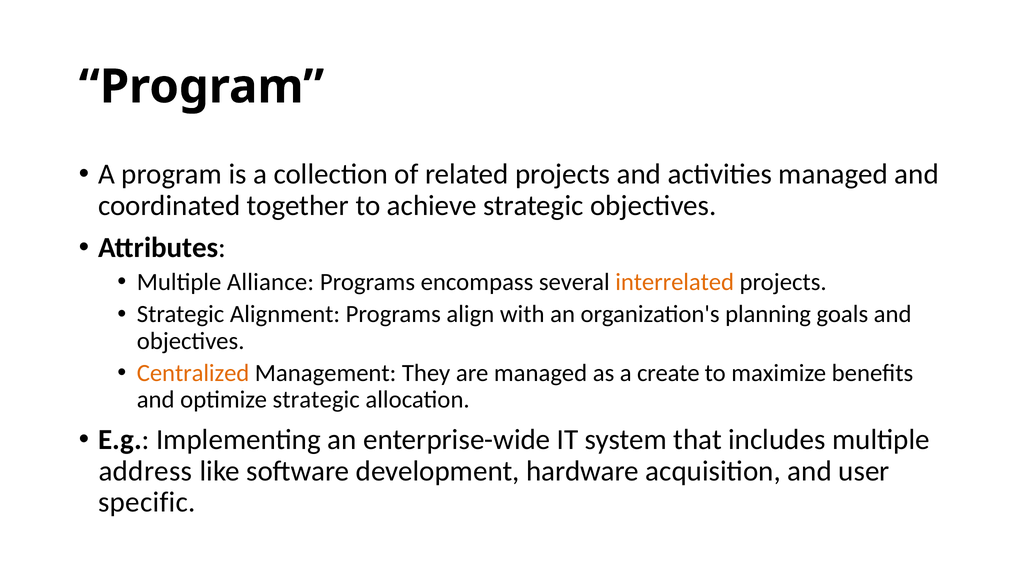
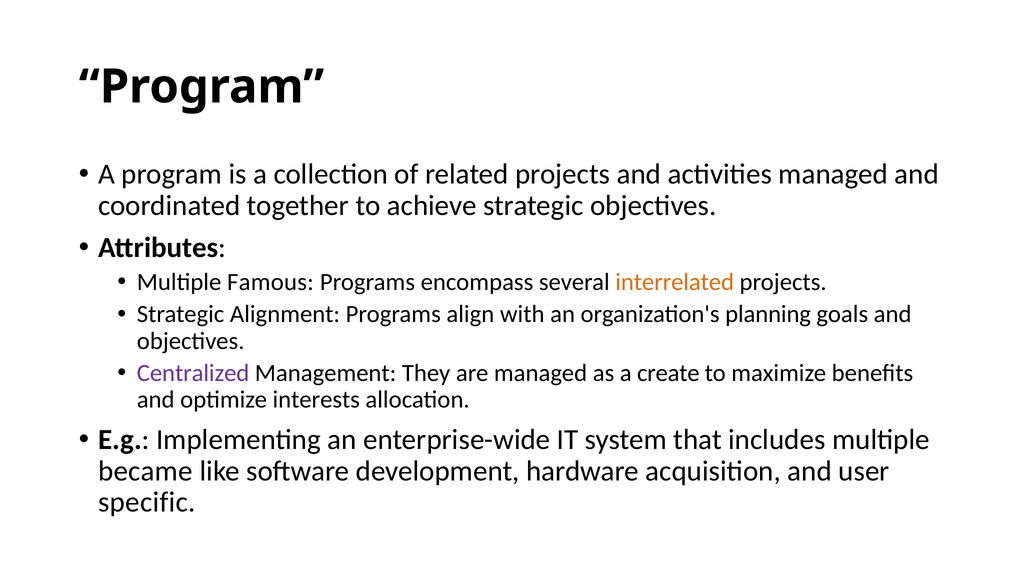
Alliance: Alliance -> Famous
Centralized colour: orange -> purple
optimize strategic: strategic -> interests
address: address -> became
